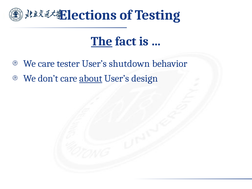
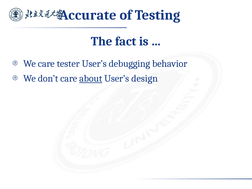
Elections: Elections -> Accurate
The underline: present -> none
shutdown: shutdown -> debugging
